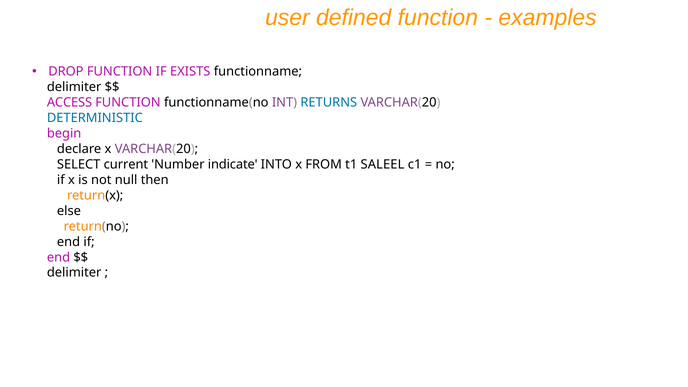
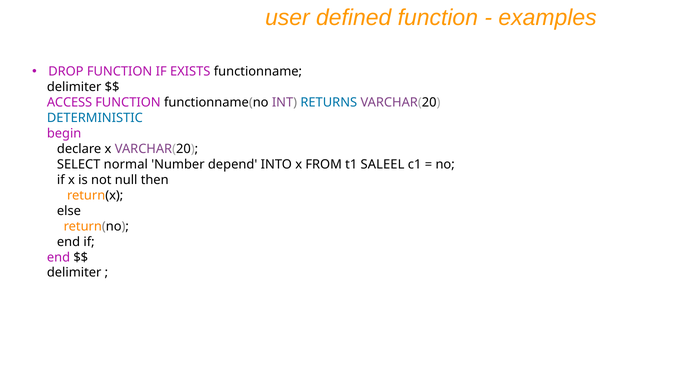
current: current -> normal
indicate: indicate -> depend
